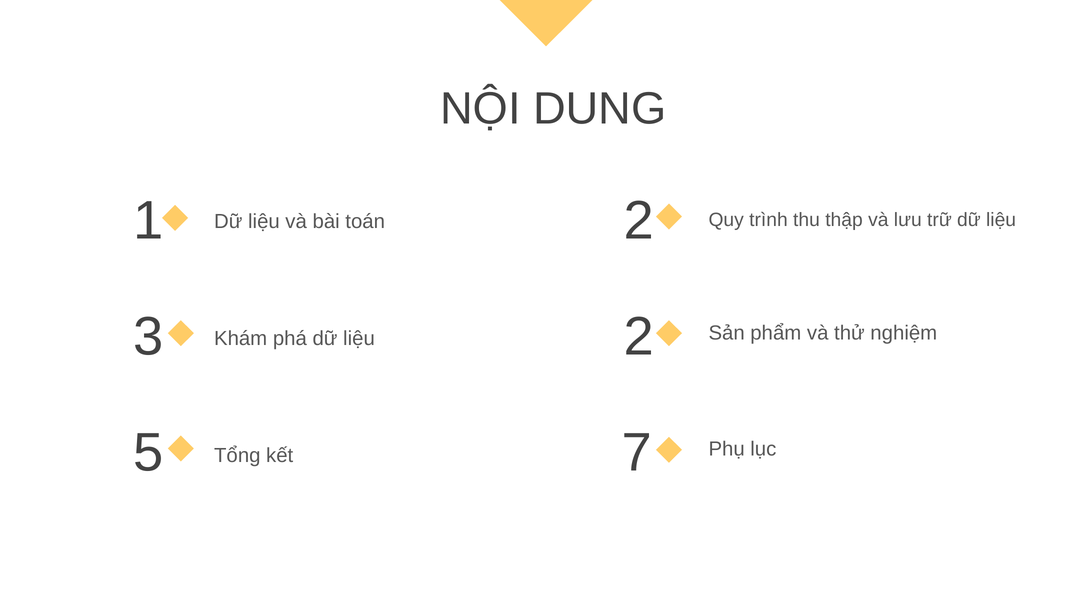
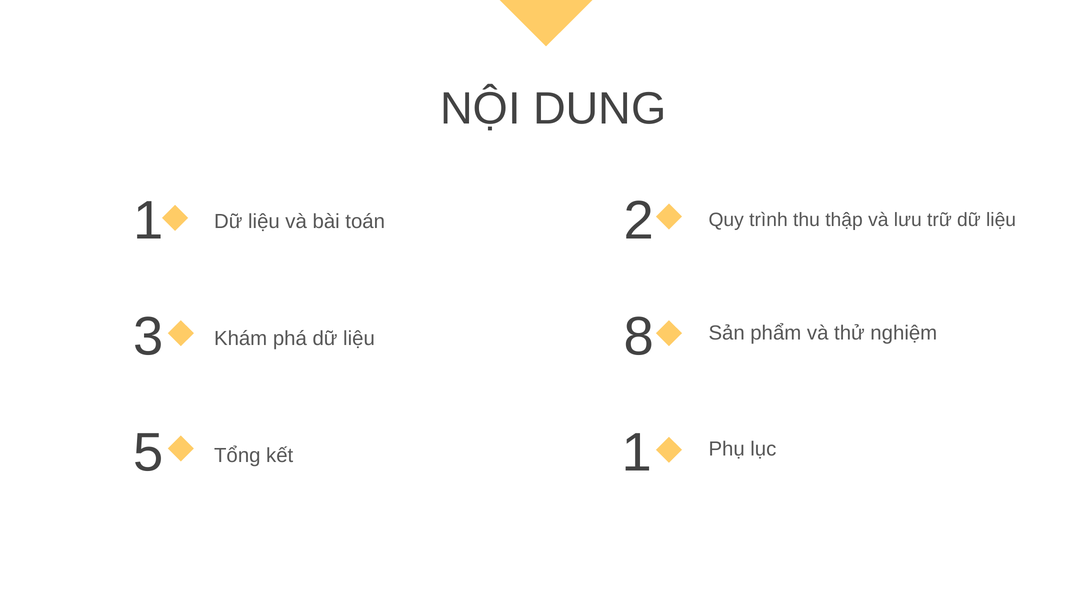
liệu 2: 2 -> 8
kết 7: 7 -> 1
